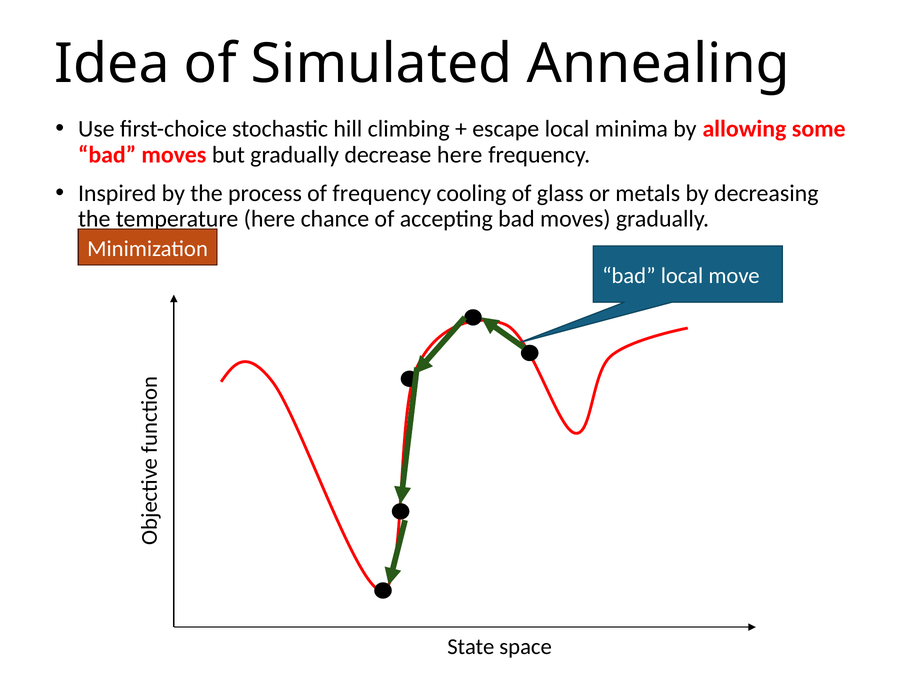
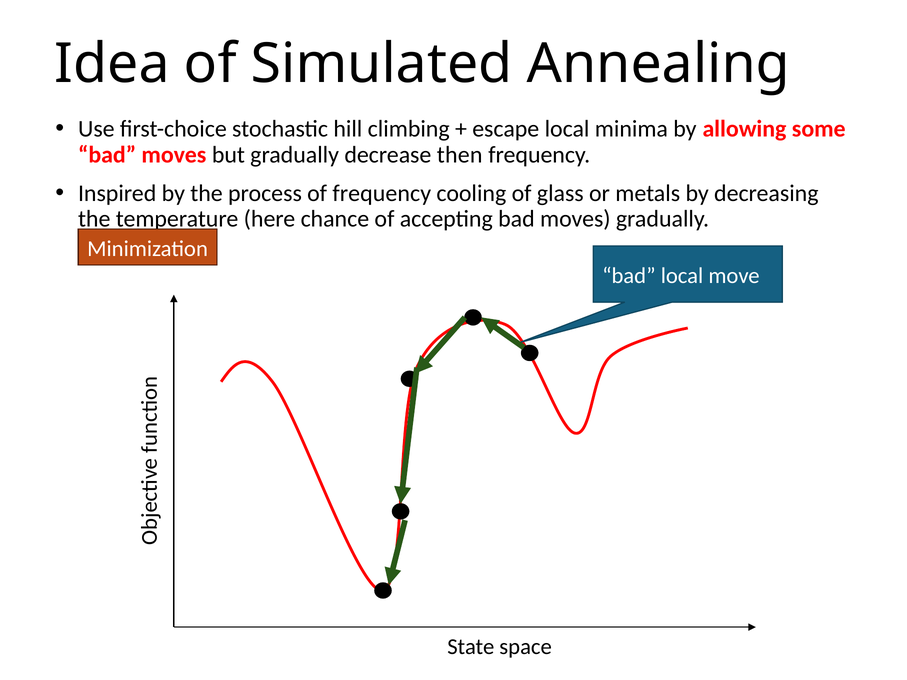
decrease here: here -> then
